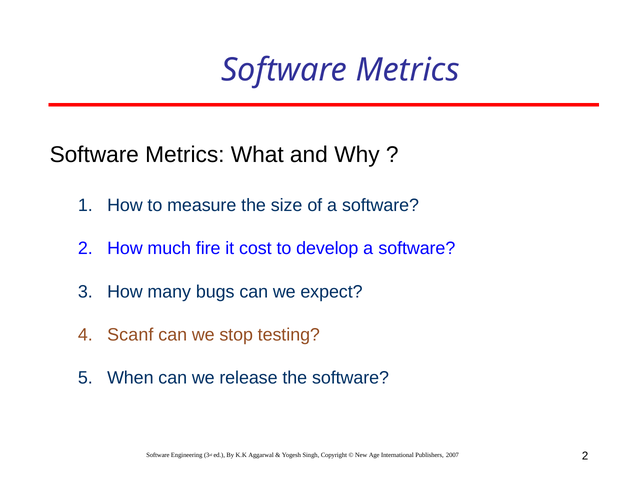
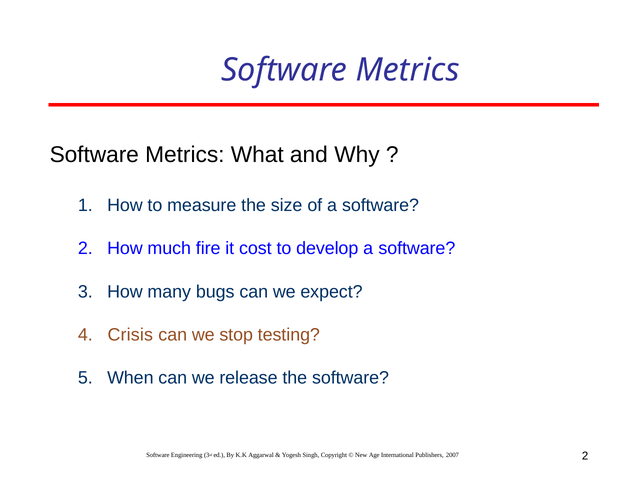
Scanf: Scanf -> Crisis
